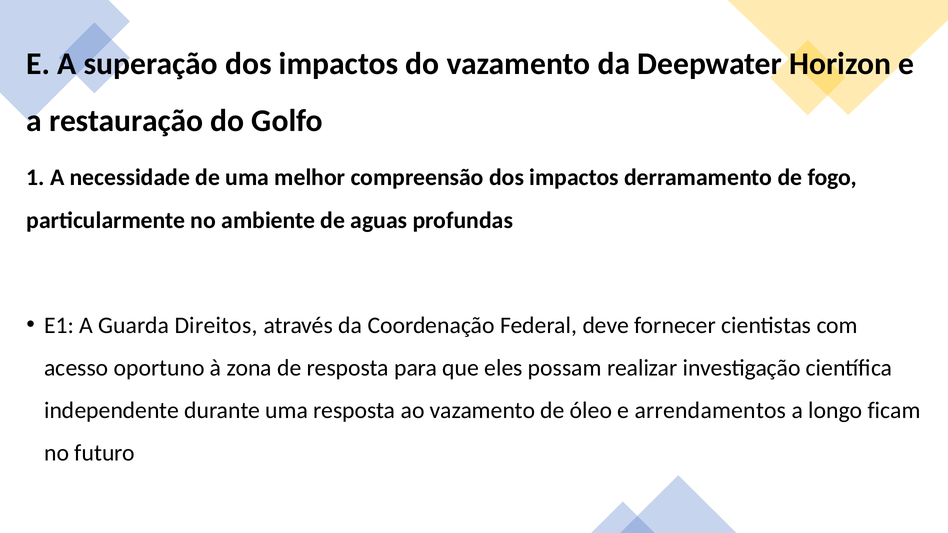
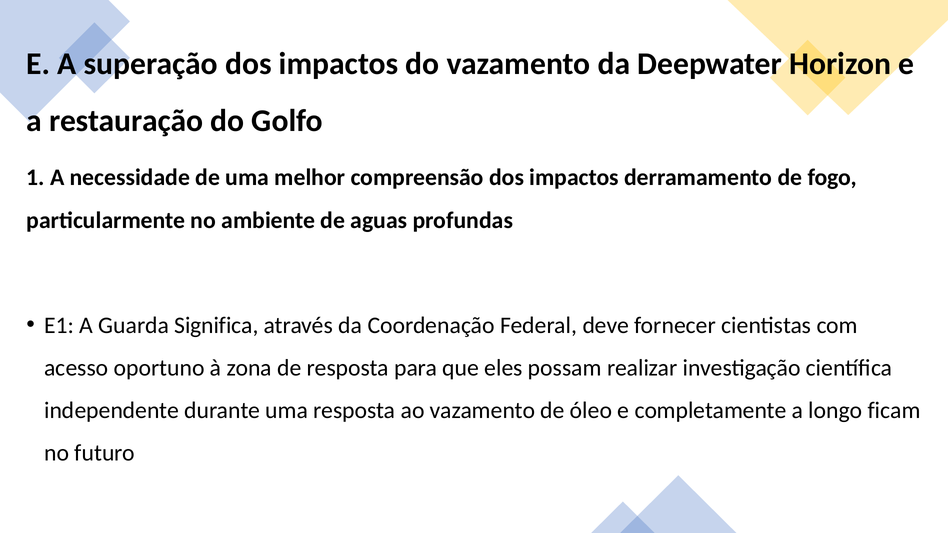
Direitos: Direitos -> Significa
arrendamentos: arrendamentos -> completamente
